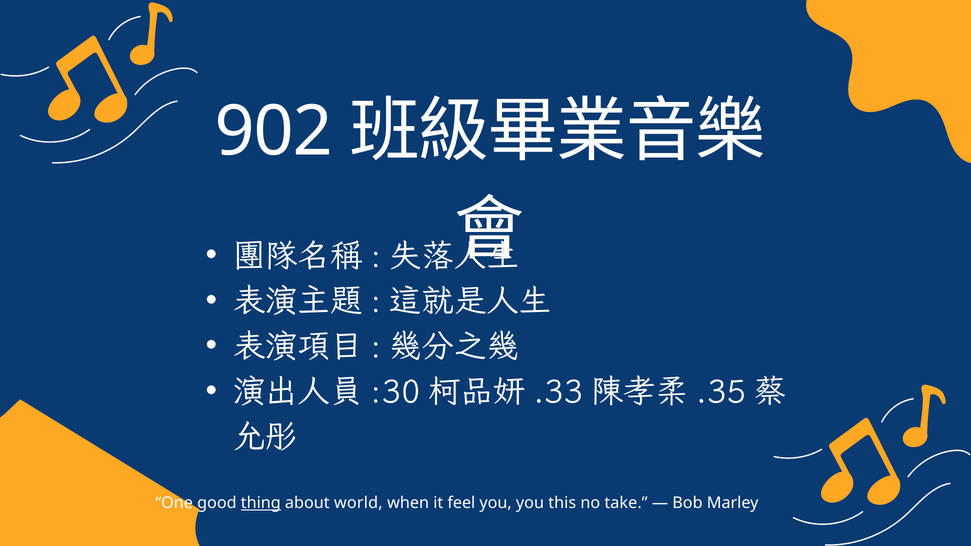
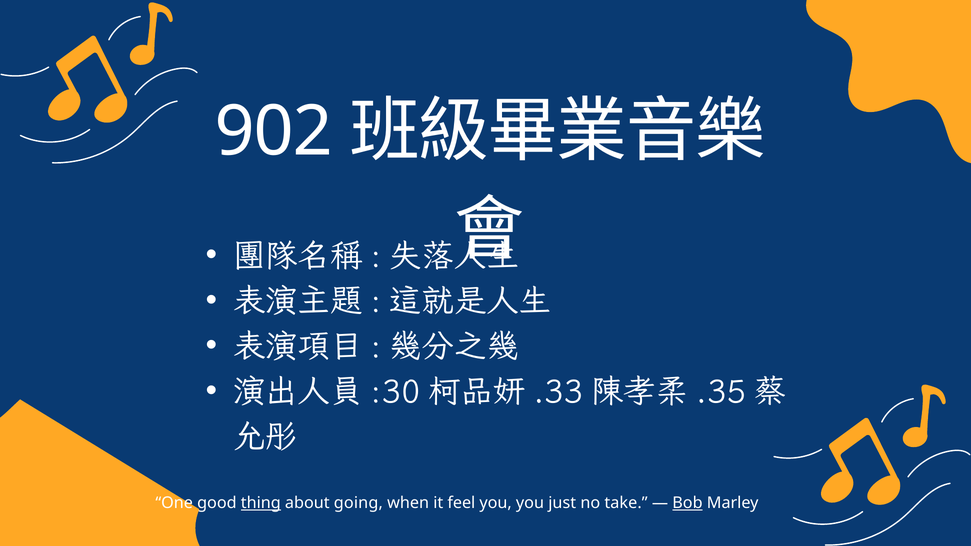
world: world -> going
this: this -> just
Bob underline: none -> present
